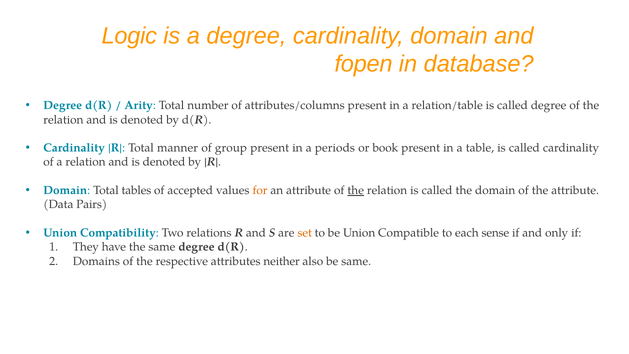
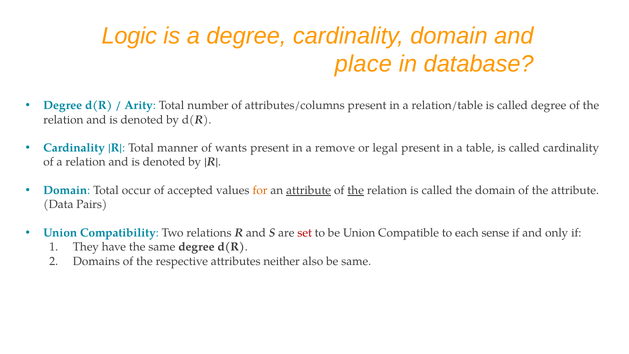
fopen: fopen -> place
group: group -> wants
periods: periods -> remove
book: book -> legal
tables: tables -> occur
attribute at (309, 190) underline: none -> present
set colour: orange -> red
